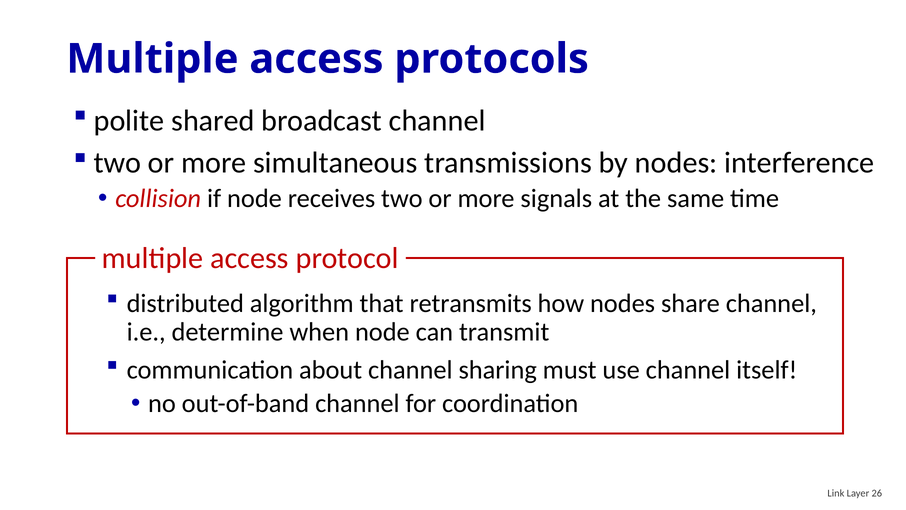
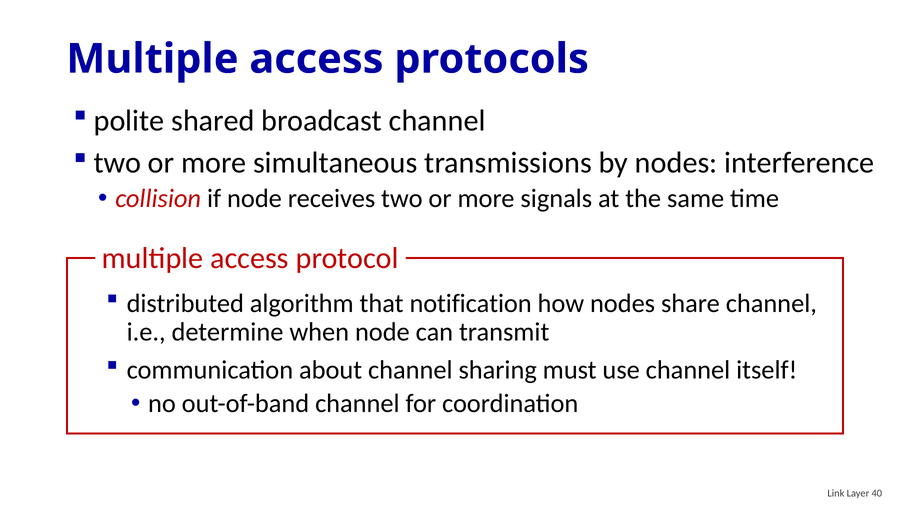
retransmits: retransmits -> notification
26: 26 -> 40
